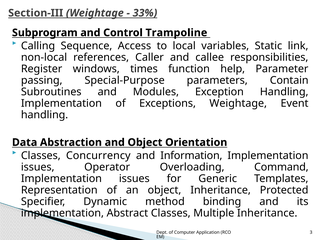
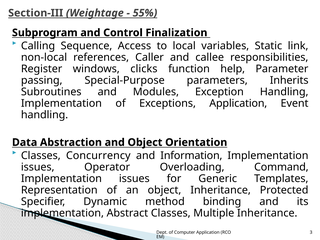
33%: 33% -> 55%
Trampoline: Trampoline -> Finalization
times: times -> clicks
Contain: Contain -> Inherits
Exceptions Weightage: Weightage -> Application
